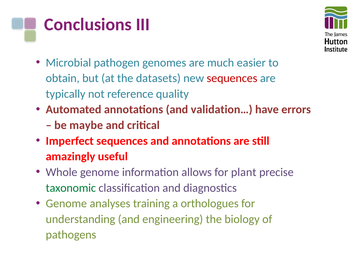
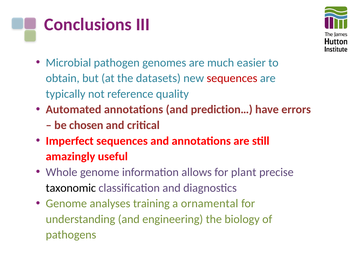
validation…: validation… -> prediction…
maybe: maybe -> chosen
taxonomic colour: green -> black
orthologues: orthologues -> ornamental
